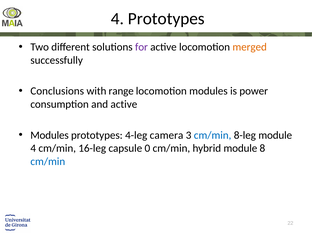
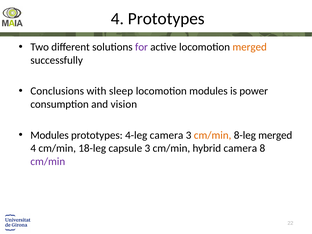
range: range -> sleep
and active: active -> vision
cm/min at (213, 135) colour: blue -> orange
8-leg module: module -> merged
16-leg: 16-leg -> 18-leg
capsule 0: 0 -> 3
hybrid module: module -> camera
cm/min at (48, 162) colour: blue -> purple
